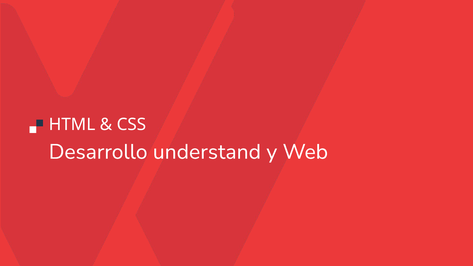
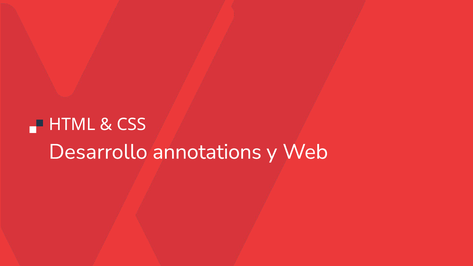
understand: understand -> annotations
